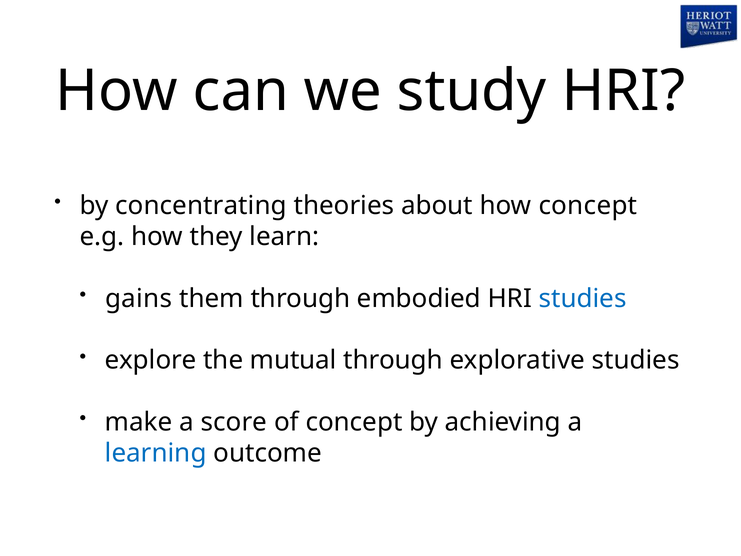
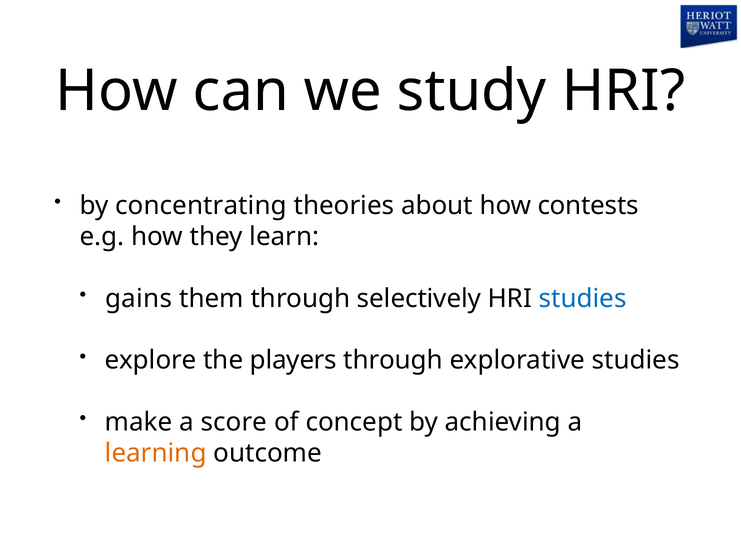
how concept: concept -> contests
embodied: embodied -> selectively
mutual: mutual -> players
learning colour: blue -> orange
